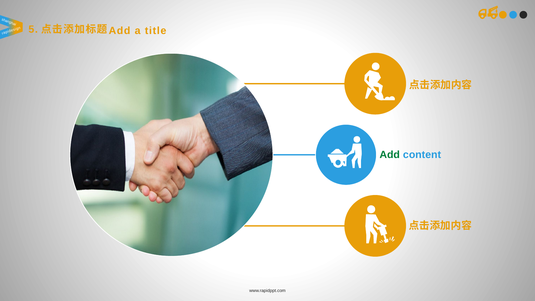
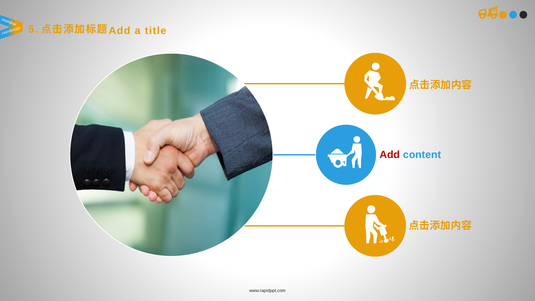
Add at (390, 155) colour: green -> red
